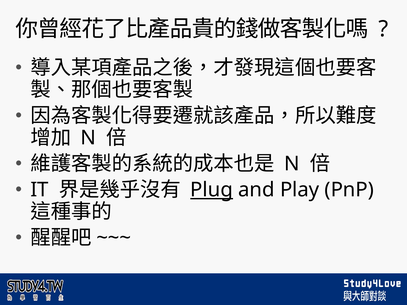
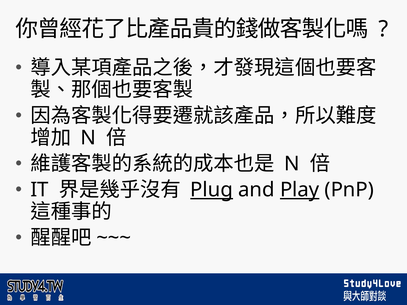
Play underline: none -> present
